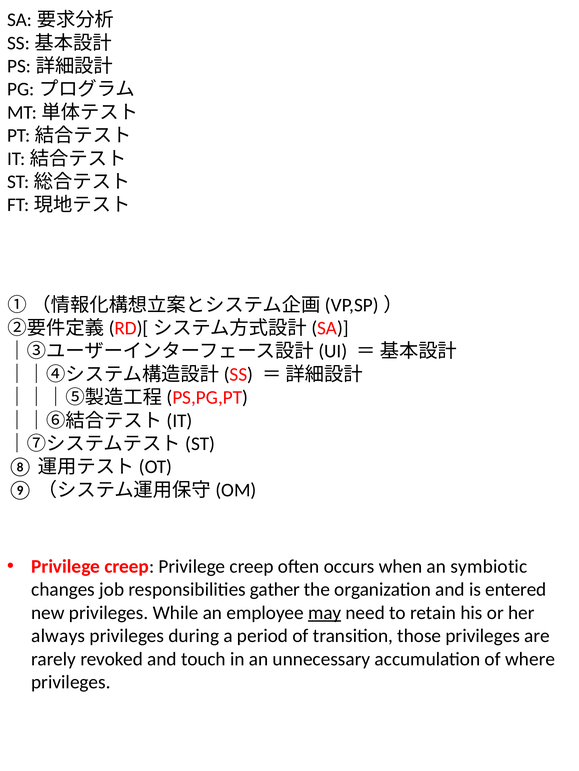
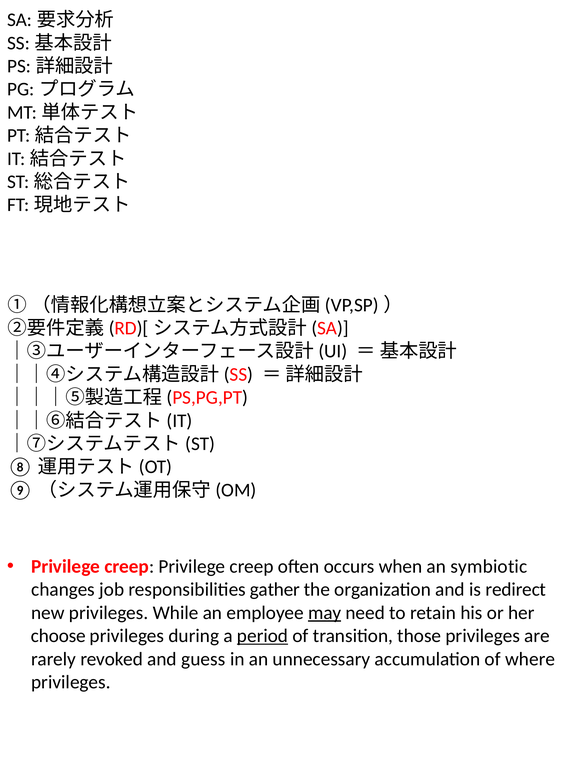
entered: entered -> redirect
always: always -> choose
period underline: none -> present
touch: touch -> guess
